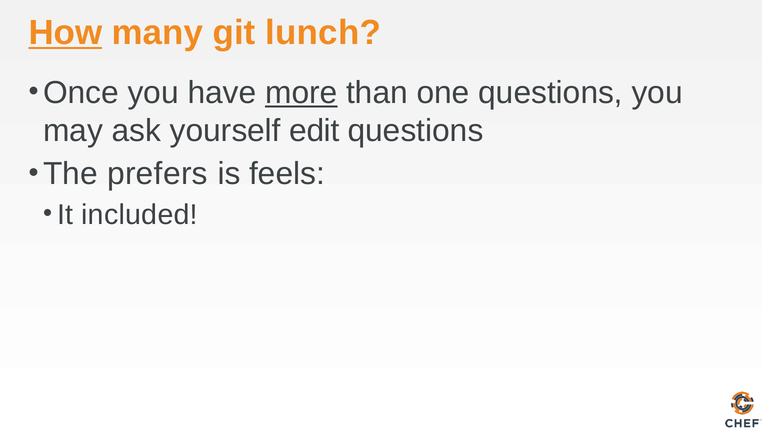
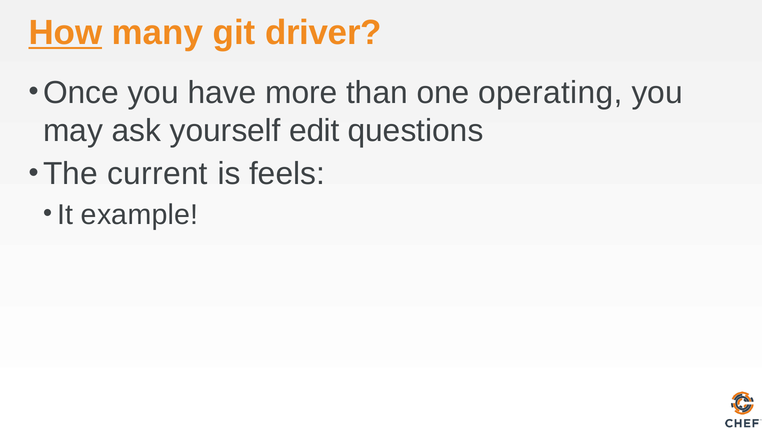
lunch: lunch -> driver
more underline: present -> none
one questions: questions -> operating
prefers: prefers -> current
included: included -> example
